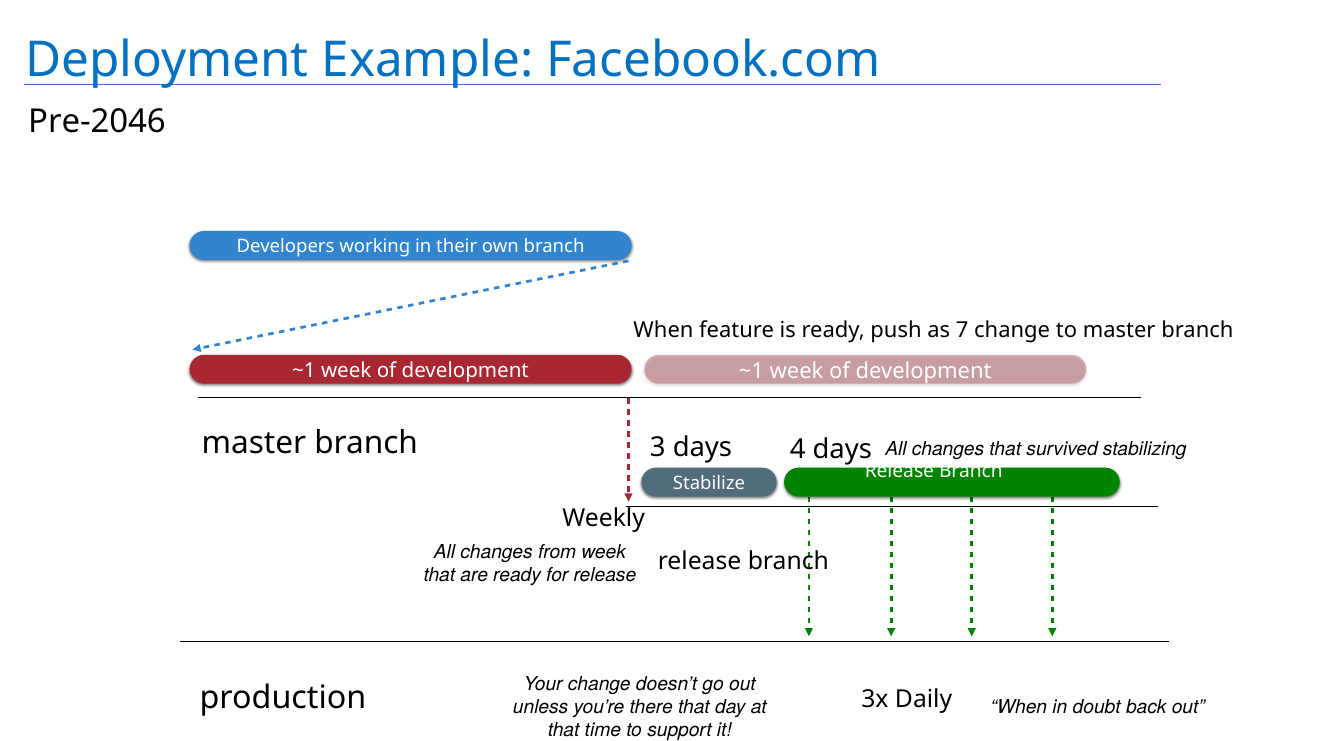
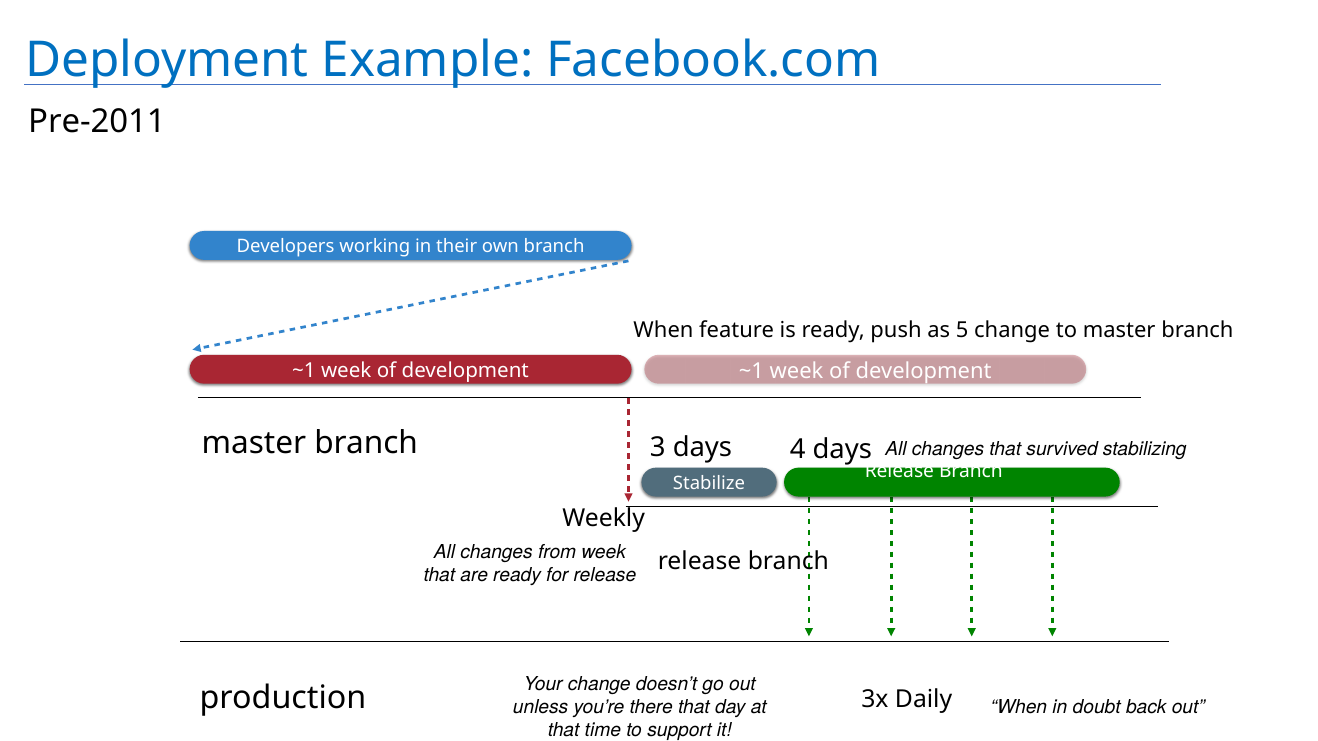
Pre-2046: Pre-2046 -> Pre-2011
7: 7 -> 5
